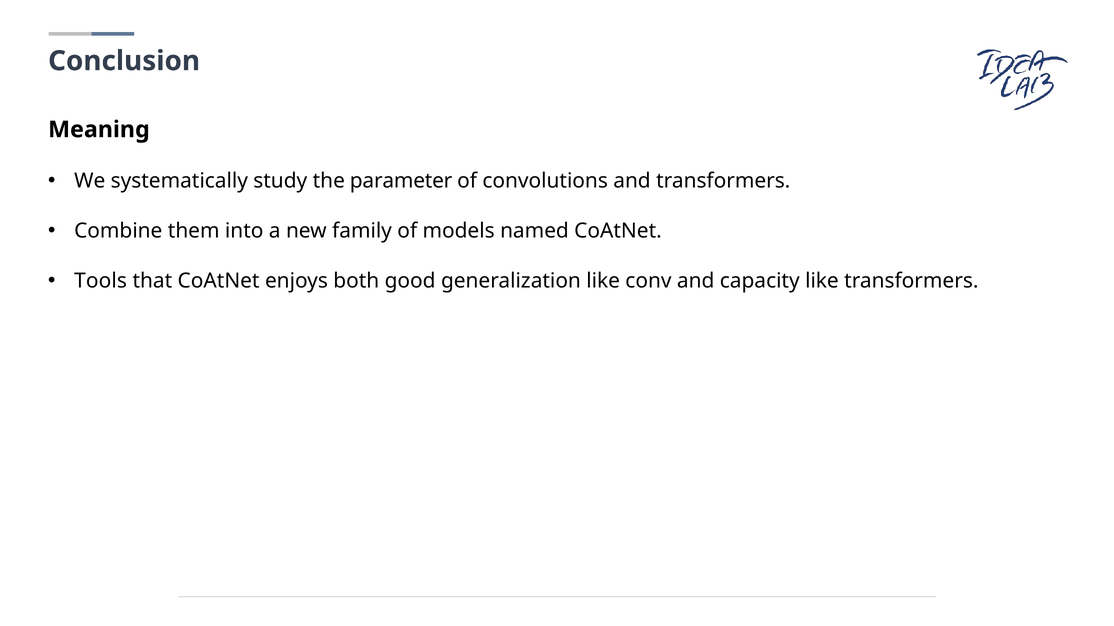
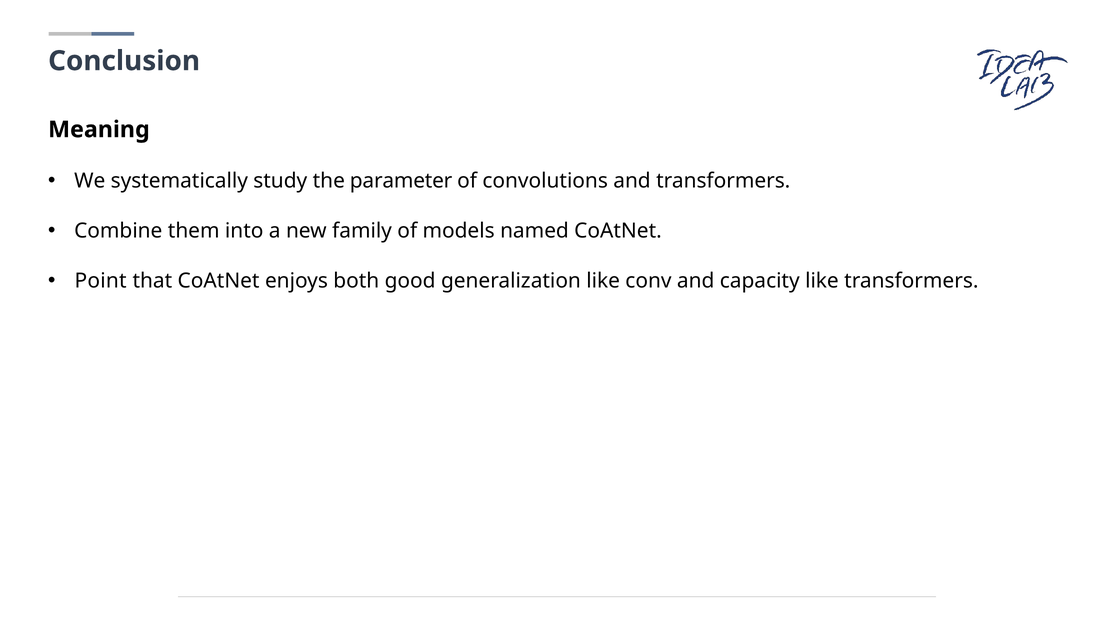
Tools: Tools -> Point
